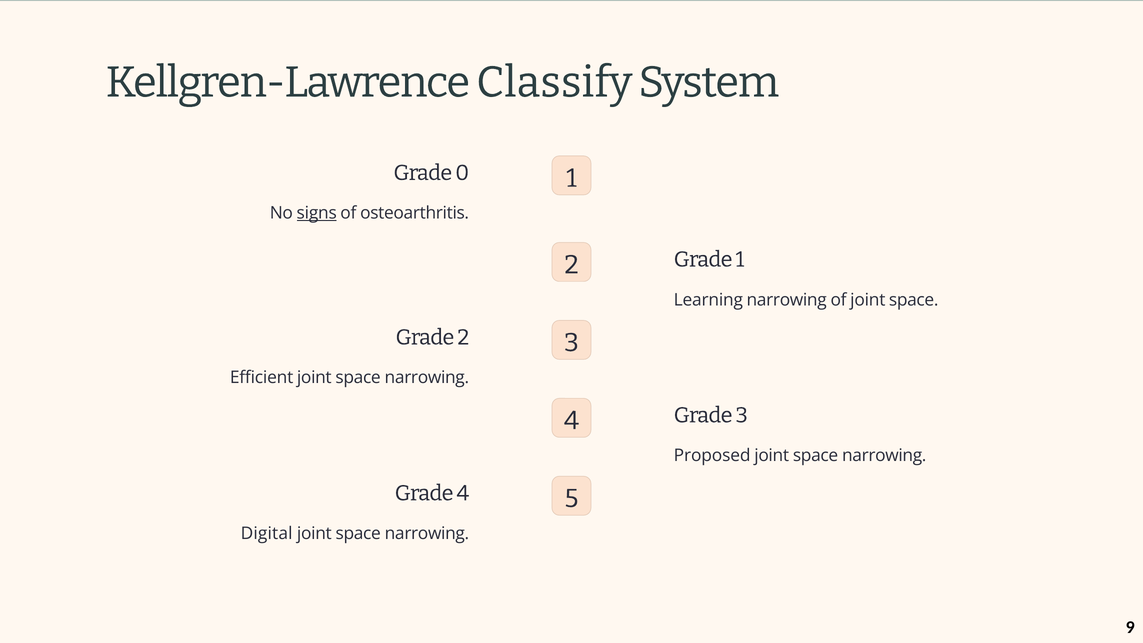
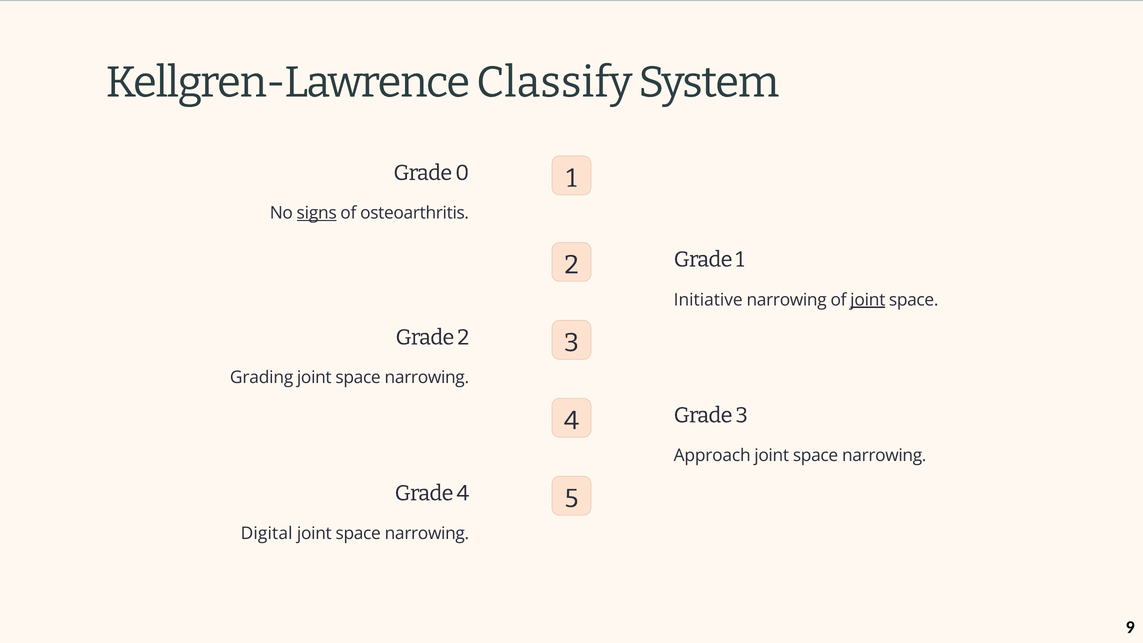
Learning: Learning -> Initiative
joint at (868, 300) underline: none -> present
Efficient: Efficient -> Grading
Proposed: Proposed -> Approach
